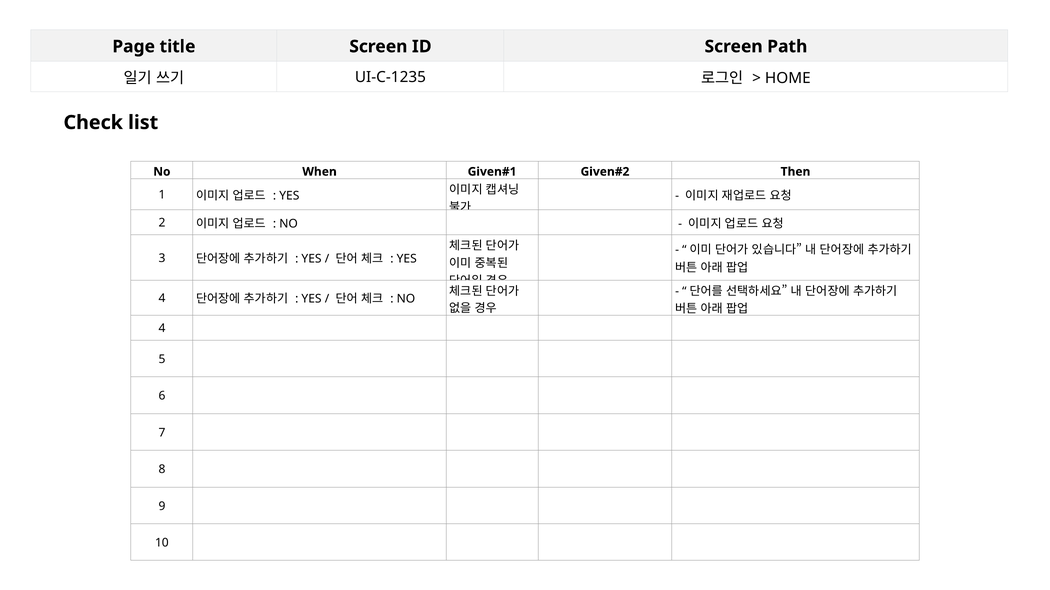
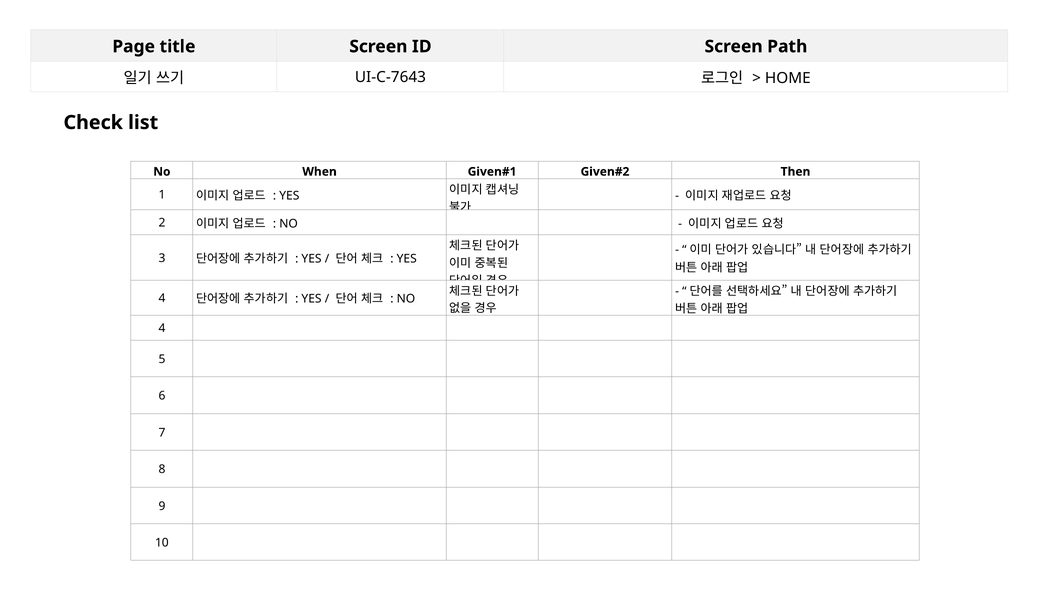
UI-C-1235: UI-C-1235 -> UI-C-7643
